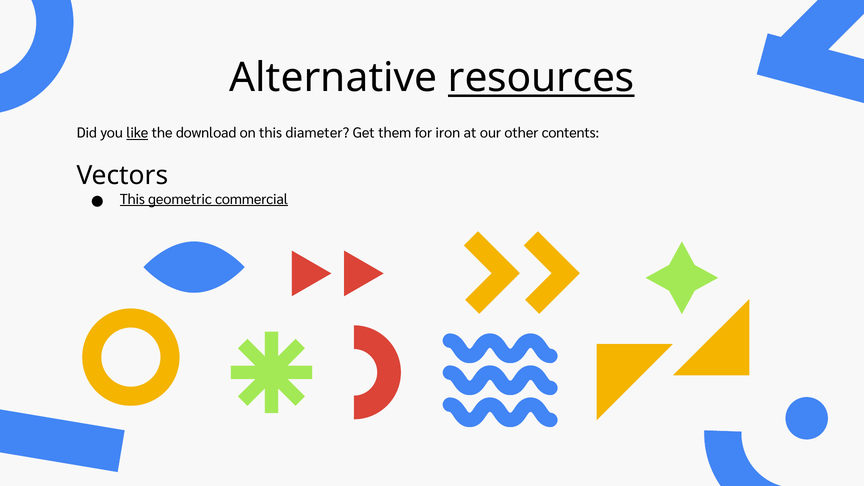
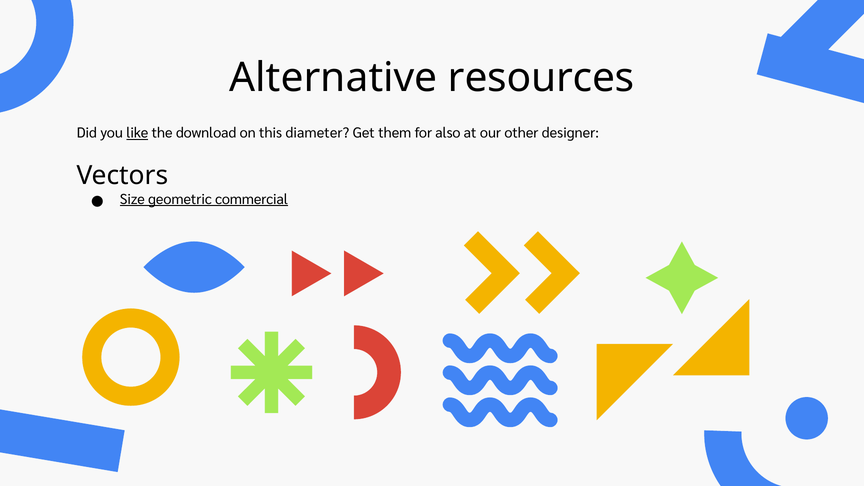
resources underline: present -> none
iron: iron -> also
contents: contents -> designer
This at (132, 199): This -> Size
